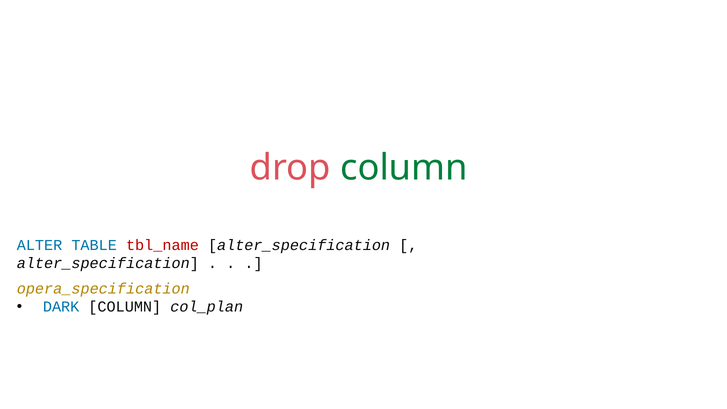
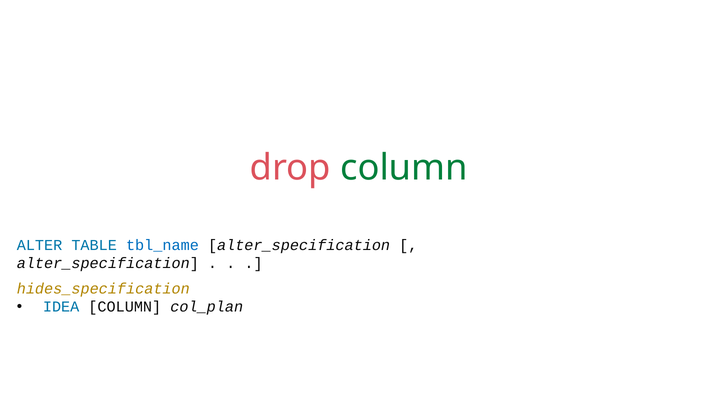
tbl_name colour: red -> blue
opera_specification: opera_specification -> hides_specification
DARK: DARK -> IDEA
